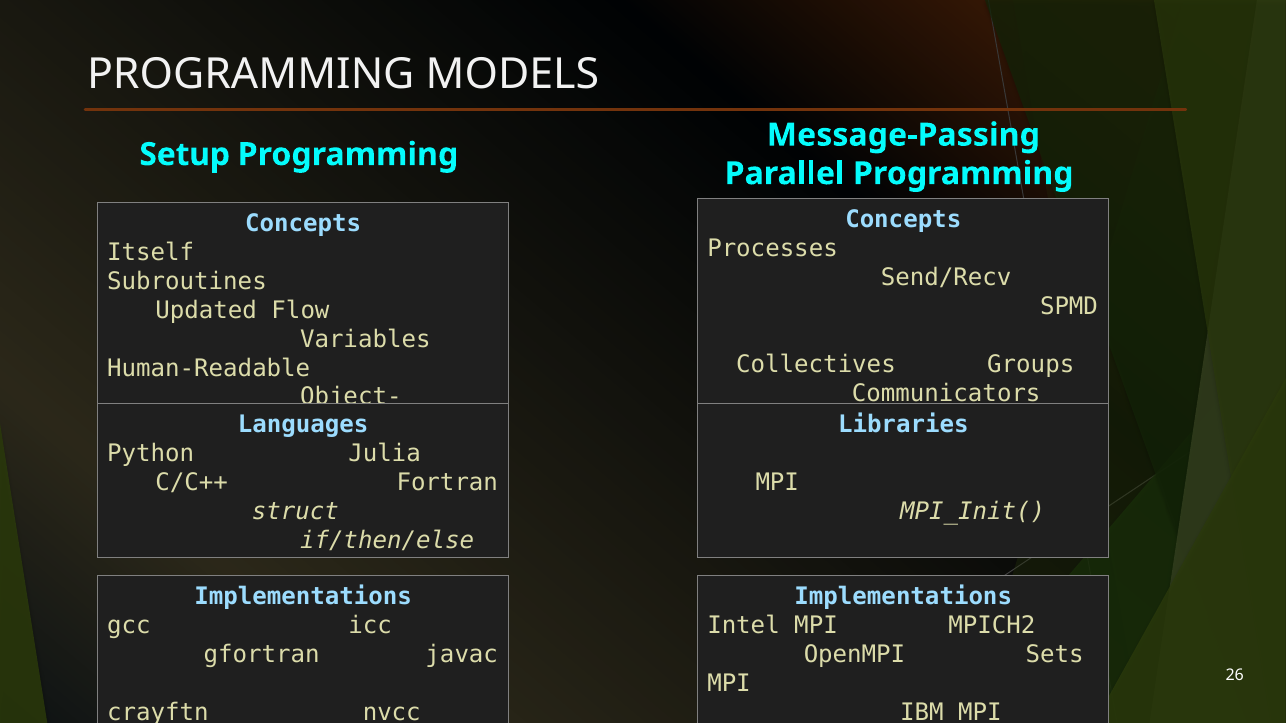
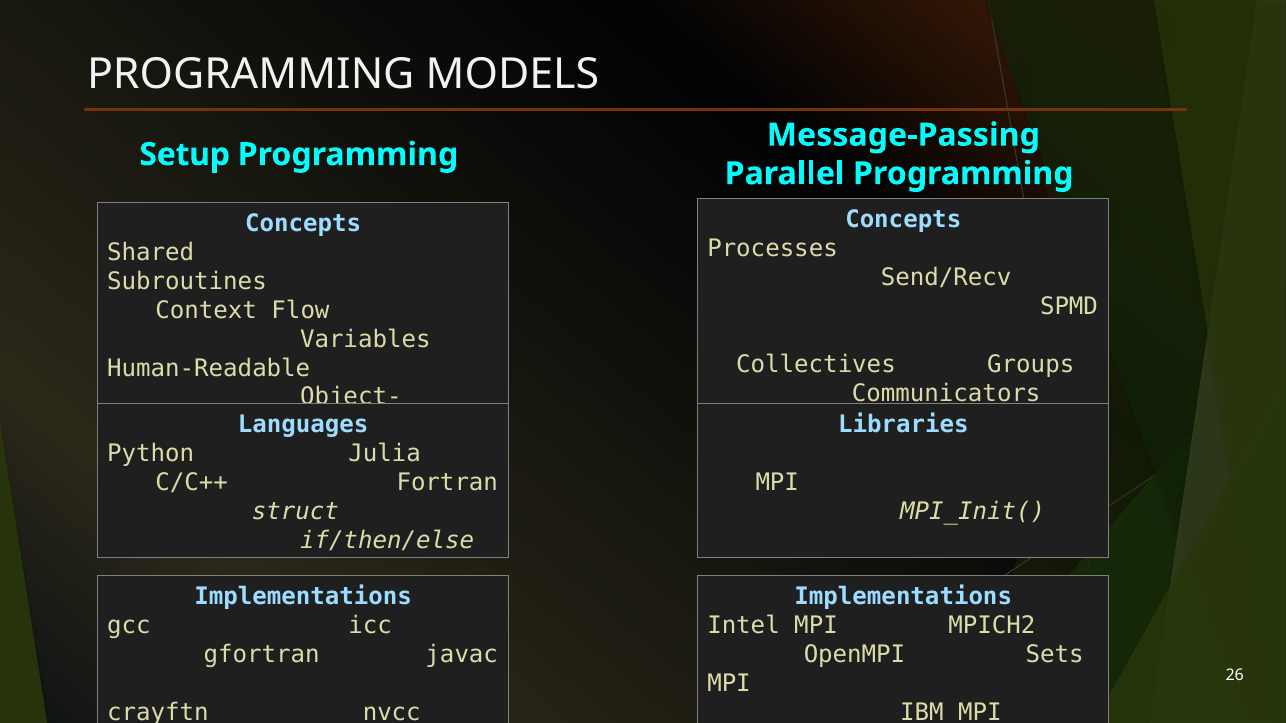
Itself: Itself -> Shared
Updated: Updated -> Context
